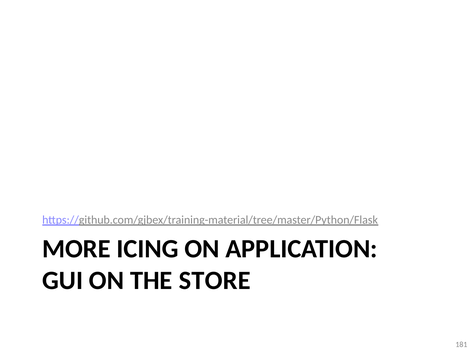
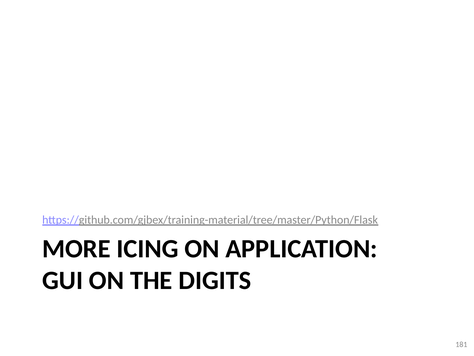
STORE: STORE -> DIGITS
